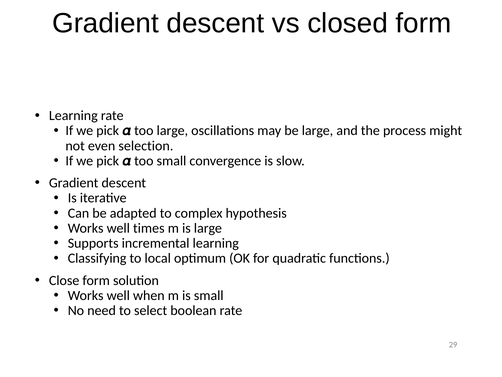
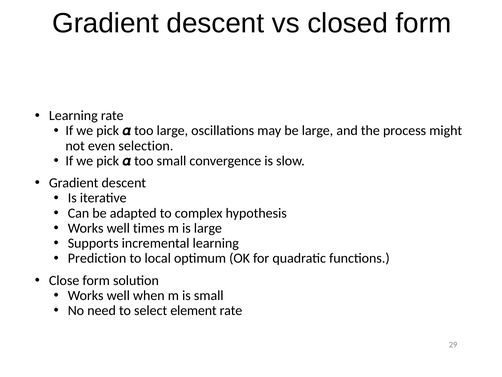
Classifying: Classifying -> Prediction
boolean: boolean -> element
